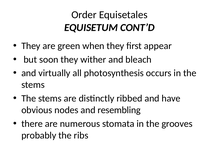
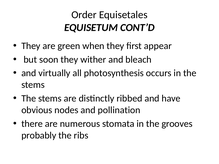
resembling: resembling -> pollination
